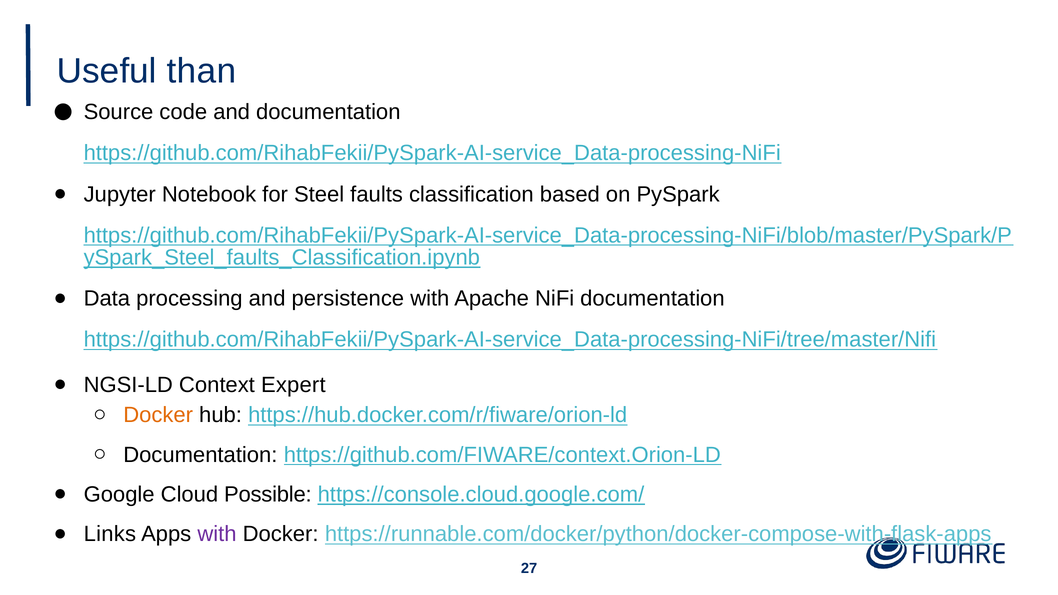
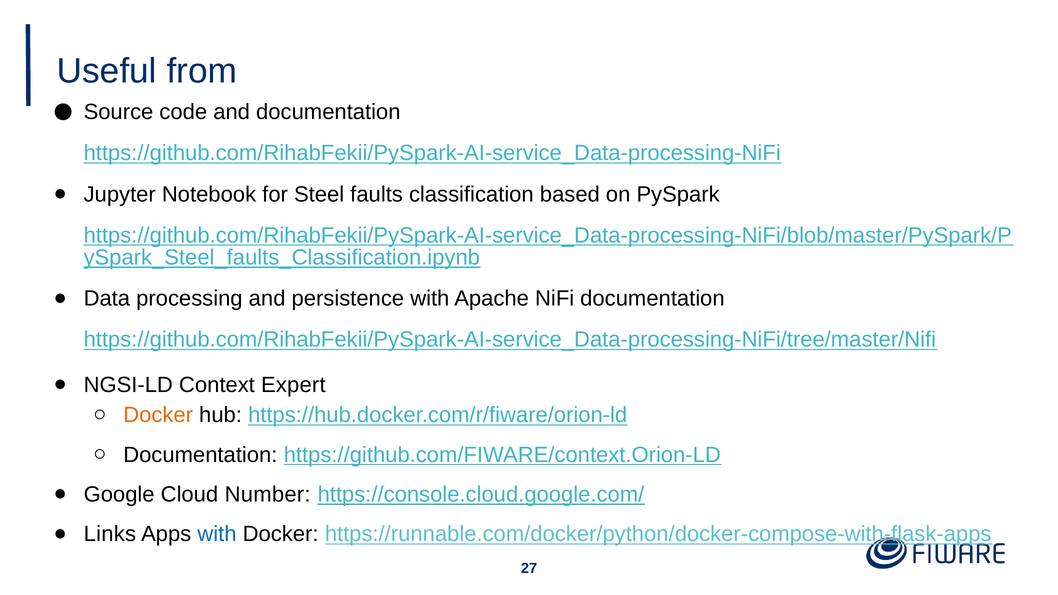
than: than -> from
Possible: Possible -> Number
with at (217, 534) colour: purple -> blue
